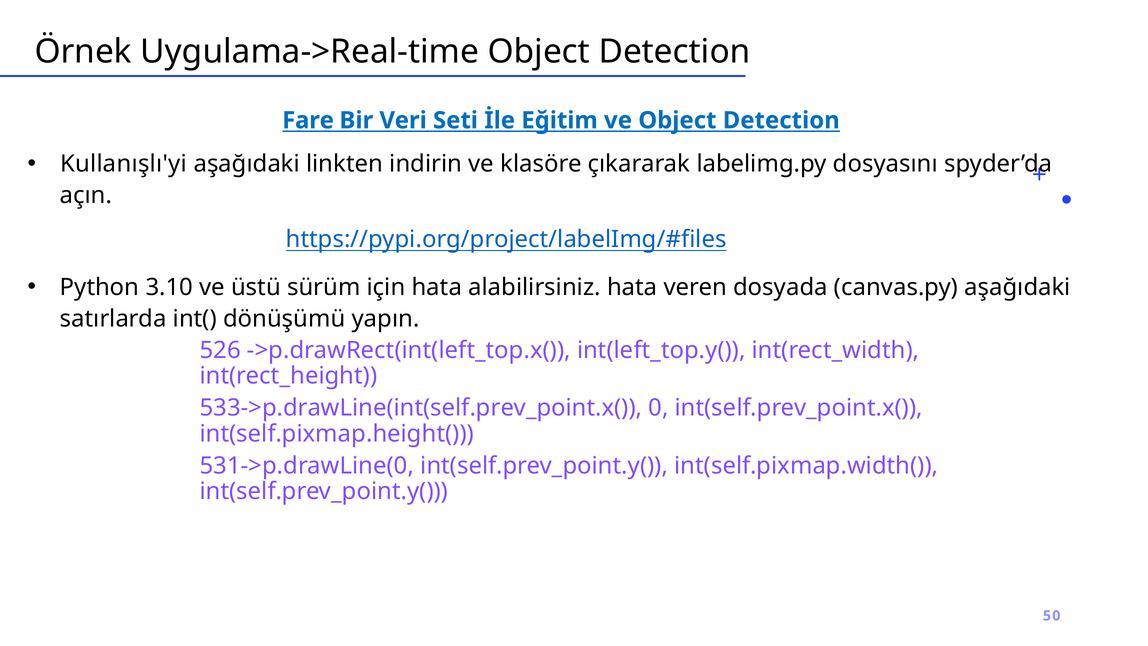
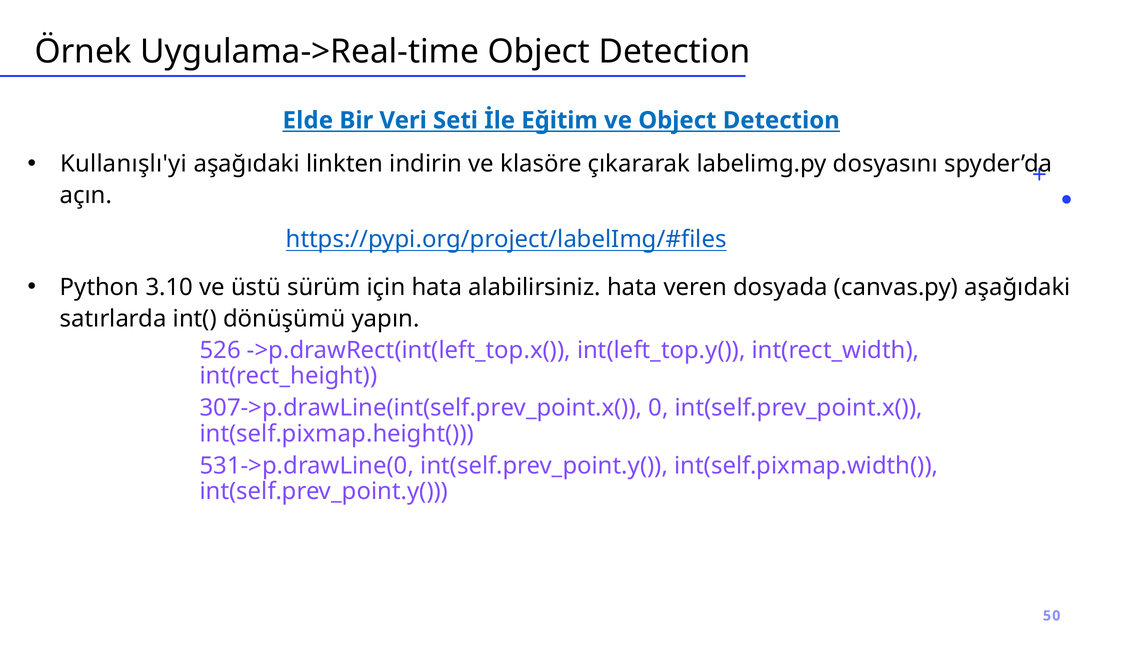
Fare: Fare -> Elde
533->p.drawLine(int(self.prev_point.x(: 533->p.drawLine(int(self.prev_point.x( -> 307->p.drawLine(int(self.prev_point.x(
